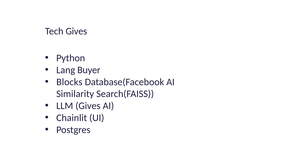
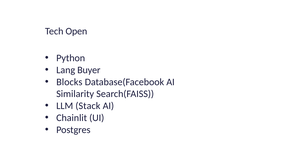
Tech Gives: Gives -> Open
LLM Gives: Gives -> Stack
